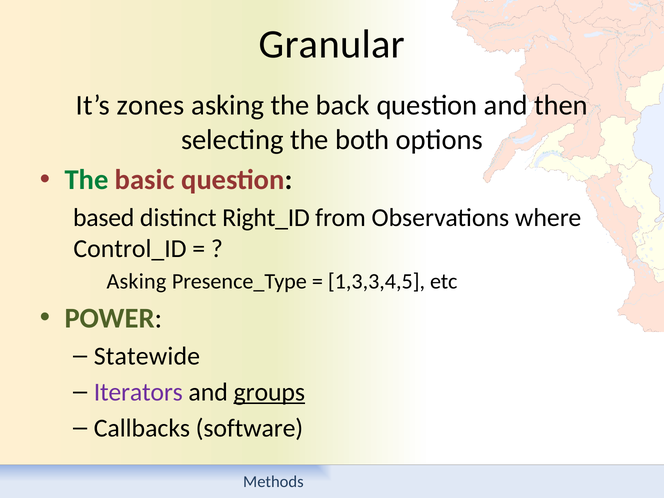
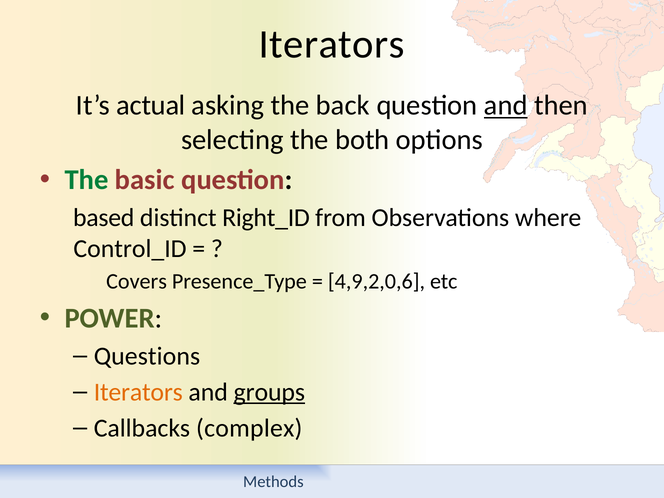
Granular at (332, 44): Granular -> Iterators
zones: zones -> actual
and at (506, 105) underline: none -> present
Asking at (136, 282): Asking -> Covers
1,3,3,4,5: 1,3,3,4,5 -> 4,9,2,0,6
Statewide: Statewide -> Questions
Iterators at (138, 392) colour: purple -> orange
software: software -> complex
